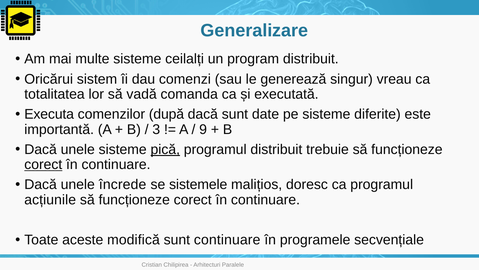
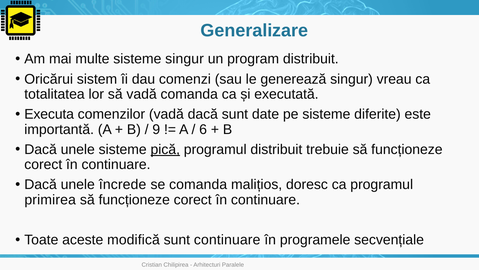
sisteme ceilalți: ceilalți -> singur
comenzilor după: după -> vadă
3: 3 -> 9
9: 9 -> 6
corect at (43, 164) underline: present -> none
se sistemele: sistemele -> comanda
acțiunile: acțiunile -> primirea
